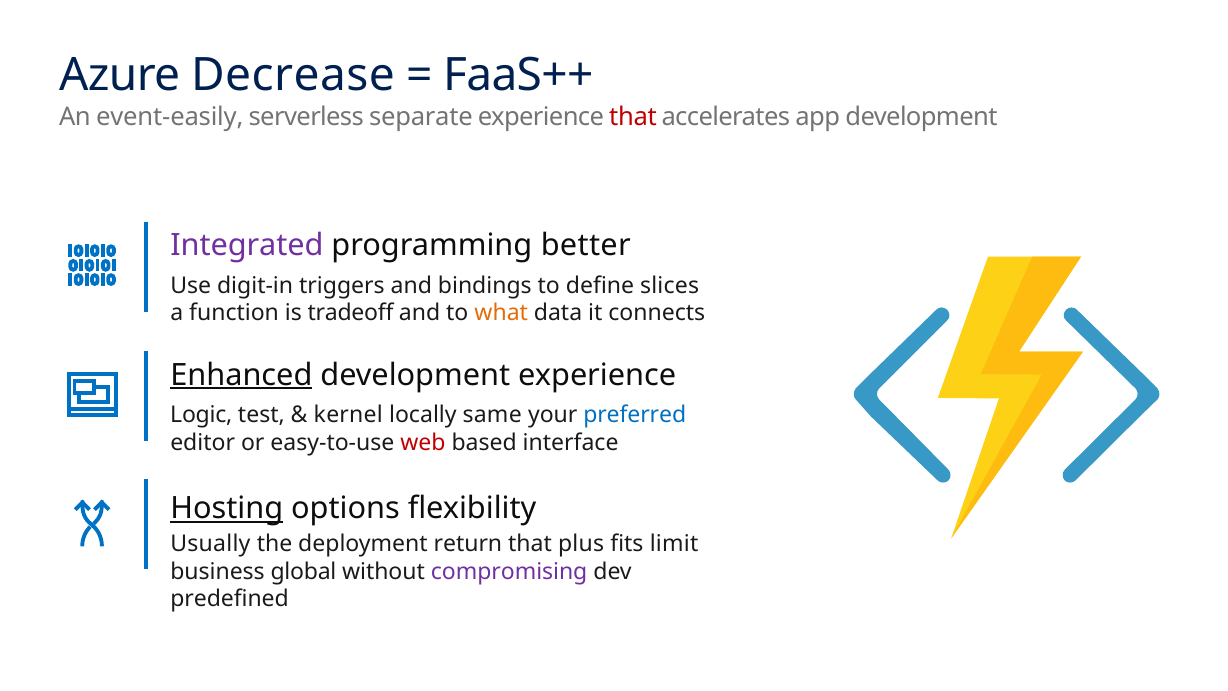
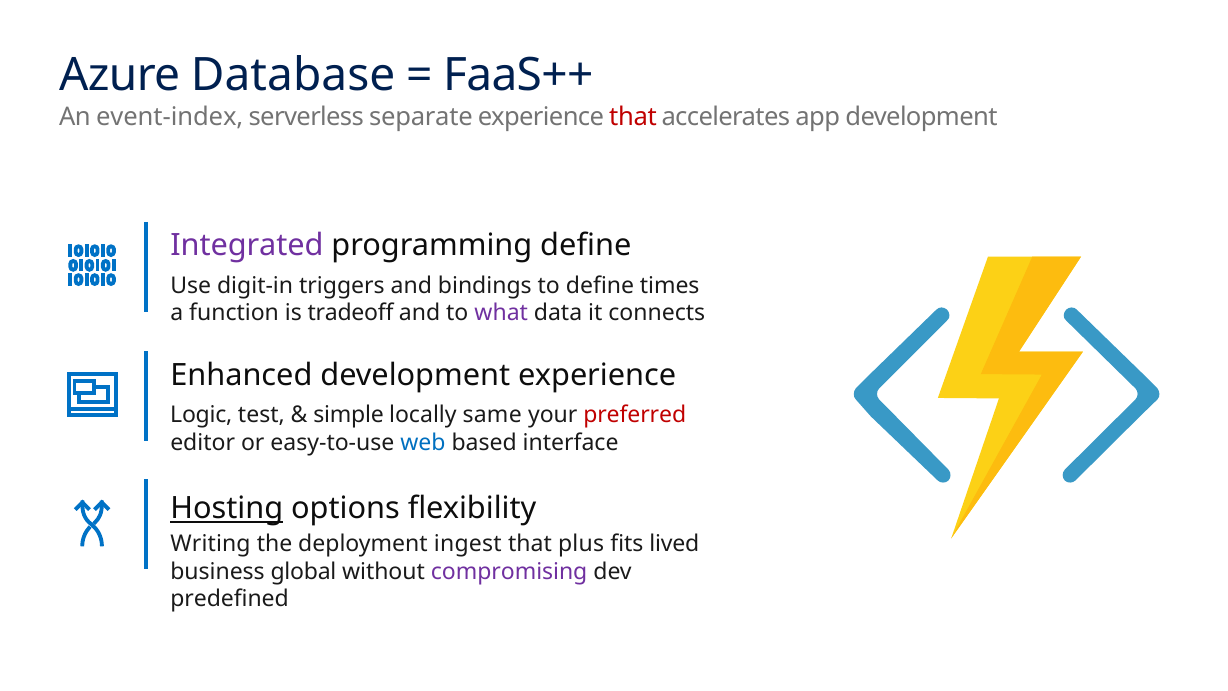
Decrease: Decrease -> Database
event-easily: event-easily -> event-index
programming better: better -> define
slices: slices -> times
what colour: orange -> purple
Enhanced underline: present -> none
kernel: kernel -> simple
preferred colour: blue -> red
web colour: red -> blue
Usually: Usually -> Writing
return: return -> ingest
limit: limit -> lived
